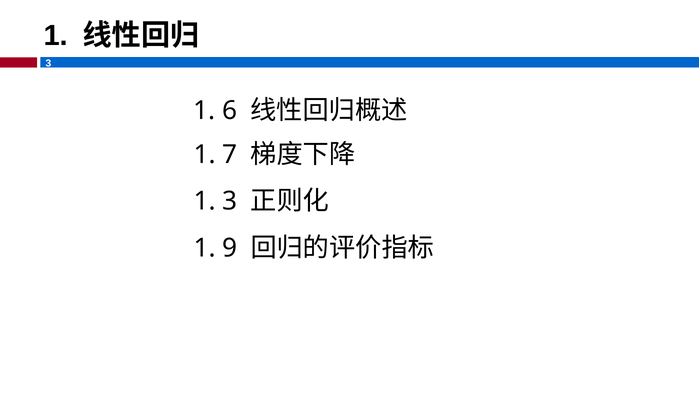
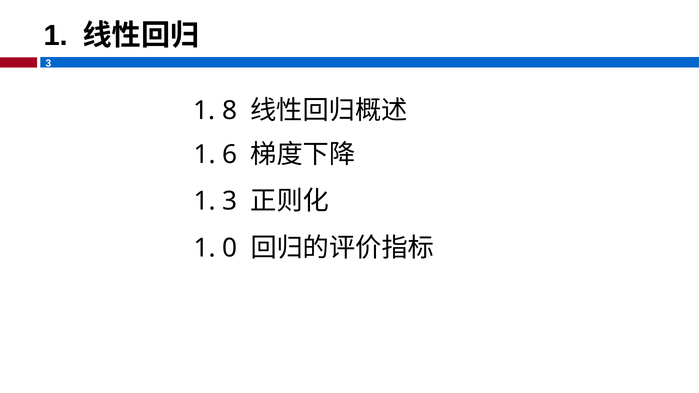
6: 6 -> 8
7: 7 -> 6
9: 9 -> 0
